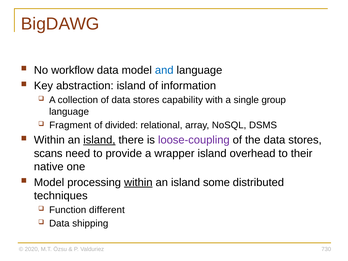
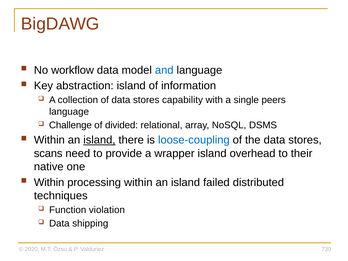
group: group -> peers
Fragment: Fragment -> Challenge
loose-coupling colour: purple -> blue
Model at (49, 182): Model -> Within
within at (138, 182) underline: present -> none
some: some -> failed
different: different -> violation
